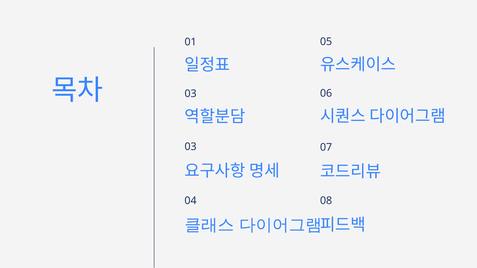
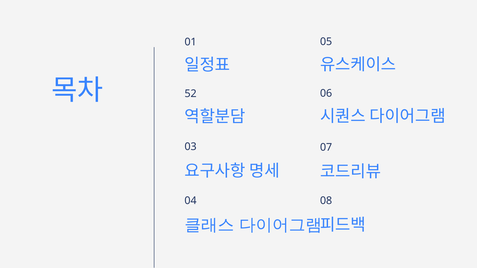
03 at (191, 94): 03 -> 52
